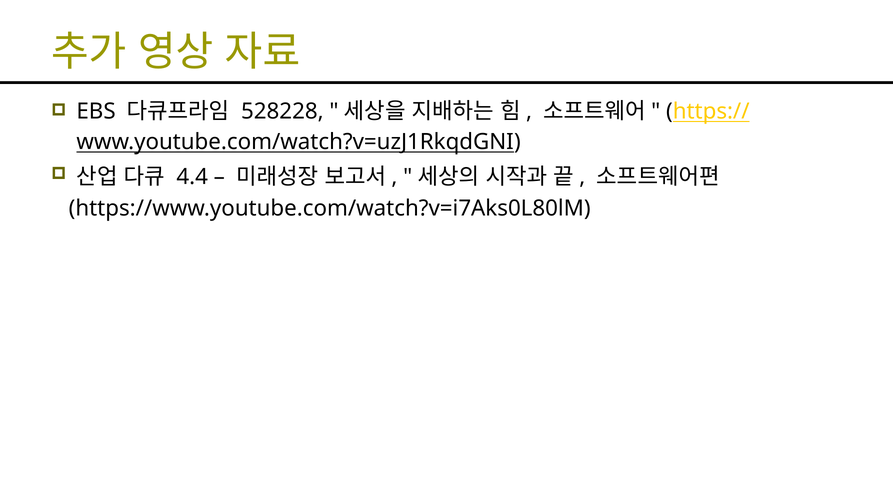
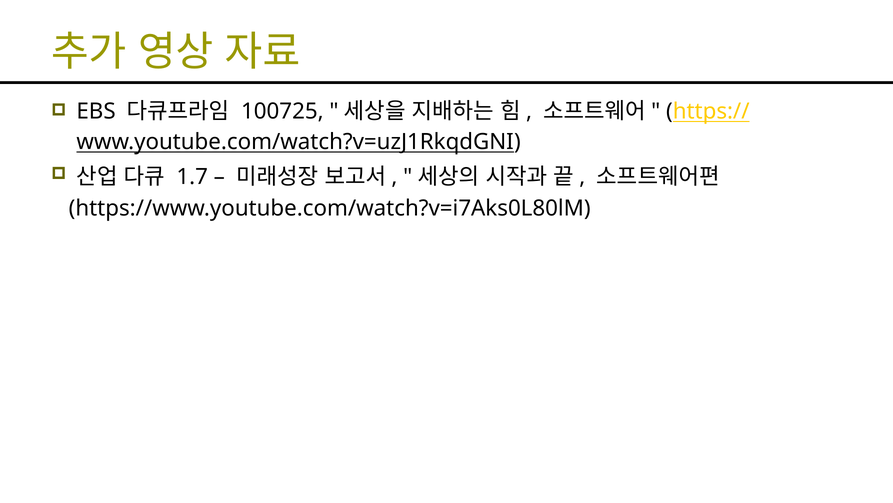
528228: 528228 -> 100725
4.4: 4.4 -> 1.7
